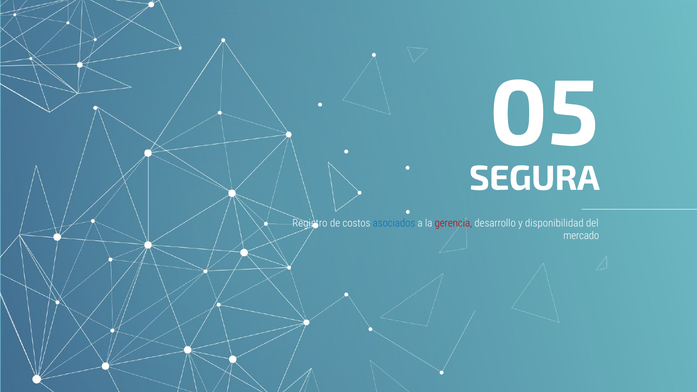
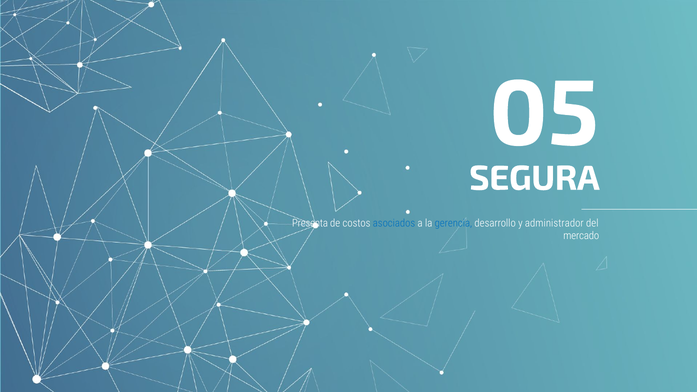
Registro: Registro -> Presenta
gerencia colour: red -> blue
disponibilidad: disponibilidad -> administrador
